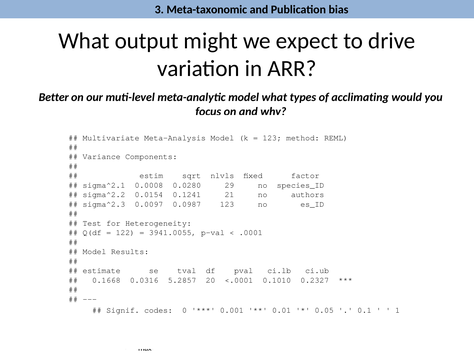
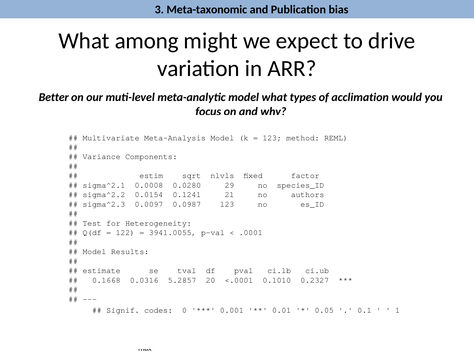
output: output -> among
of acclimating: acclimating -> acclimation
